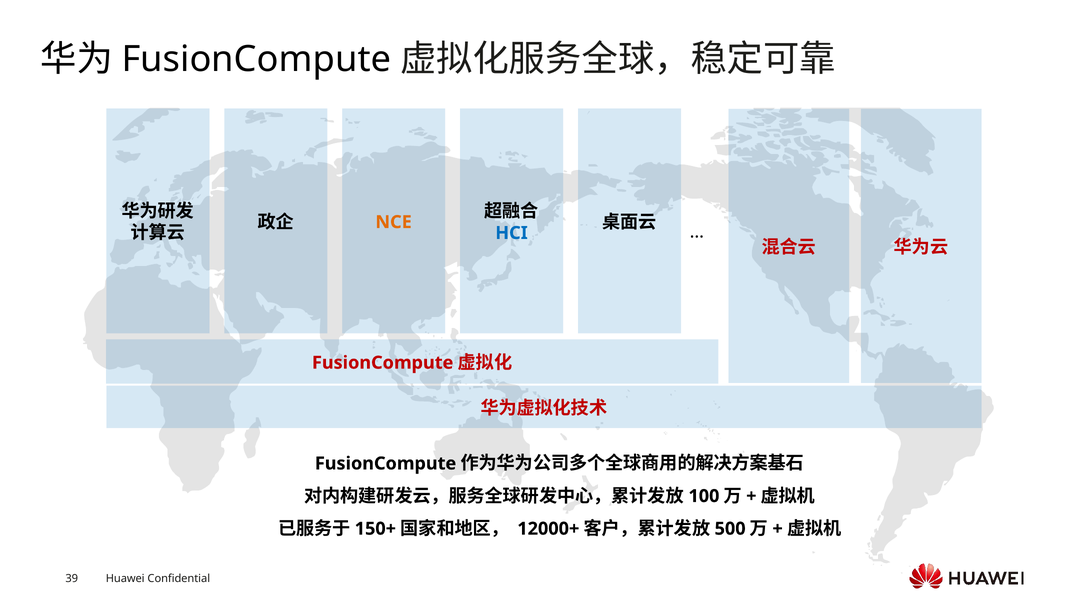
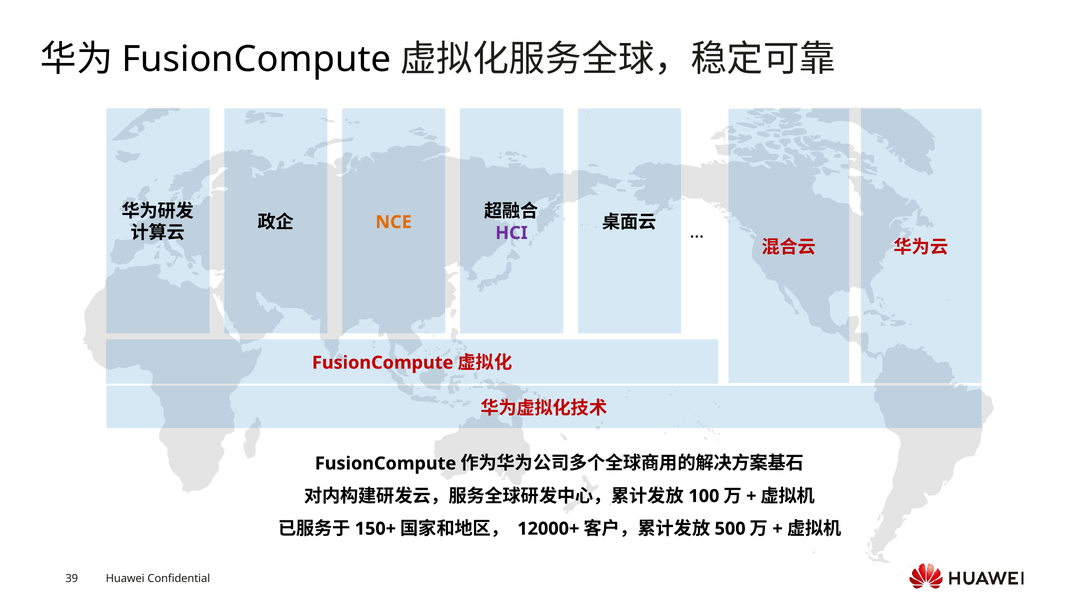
HCI colour: blue -> purple
